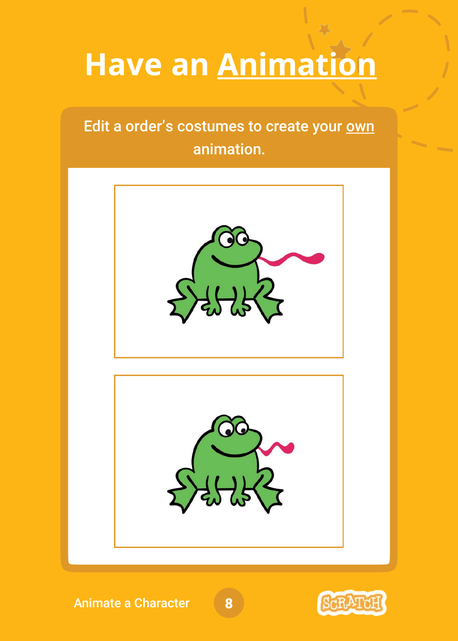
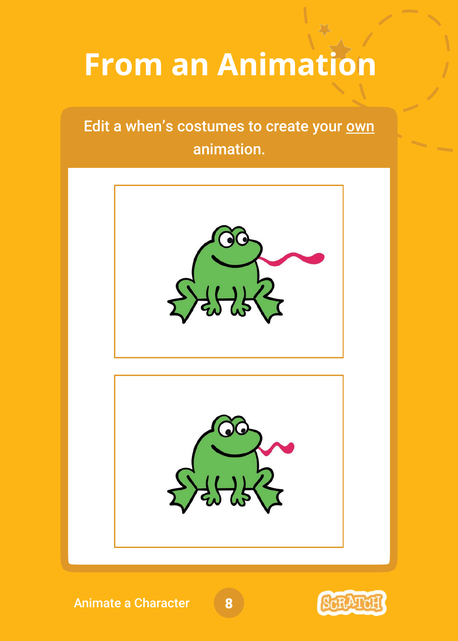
Have: Have -> From
Animation at (297, 65) underline: present -> none
order’s: order’s -> when’s
